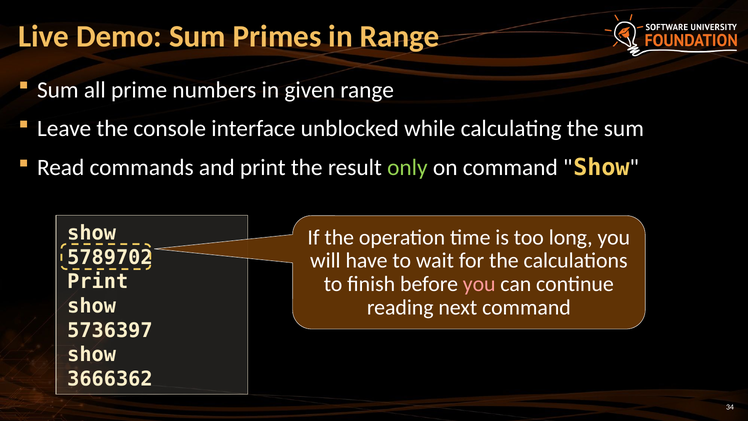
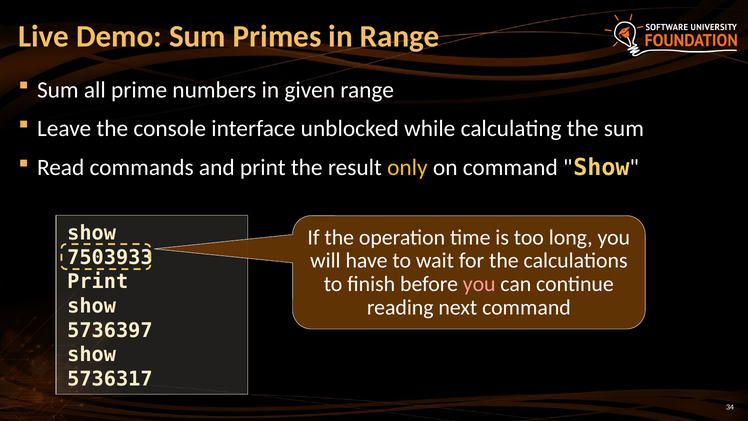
only colour: light green -> yellow
5789702: 5789702 -> 7503933
3666362: 3666362 -> 5736317
